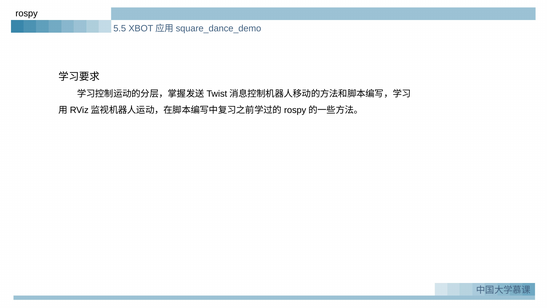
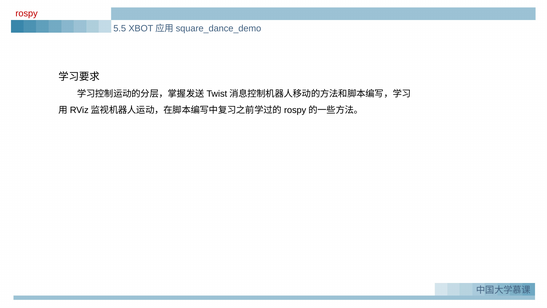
rospy colour: black -> red
